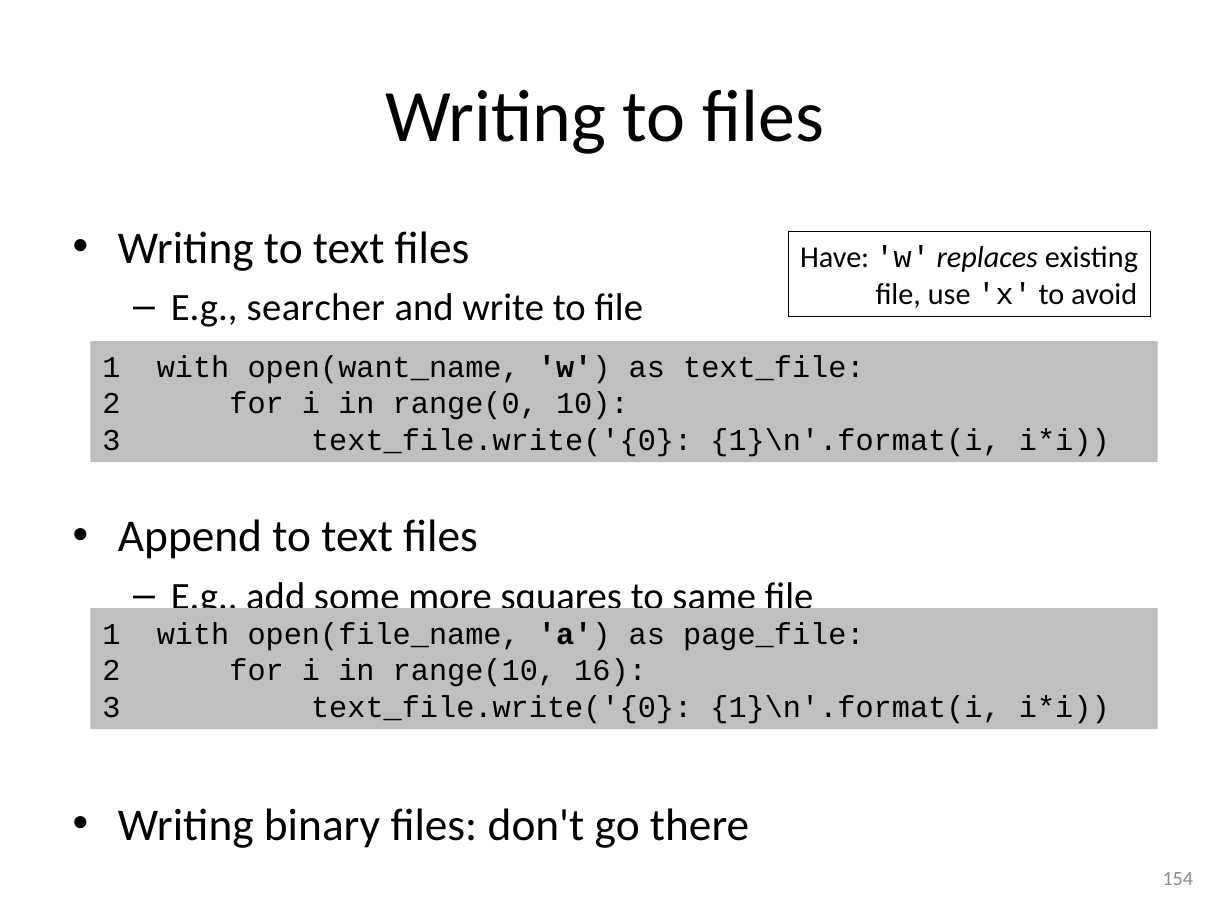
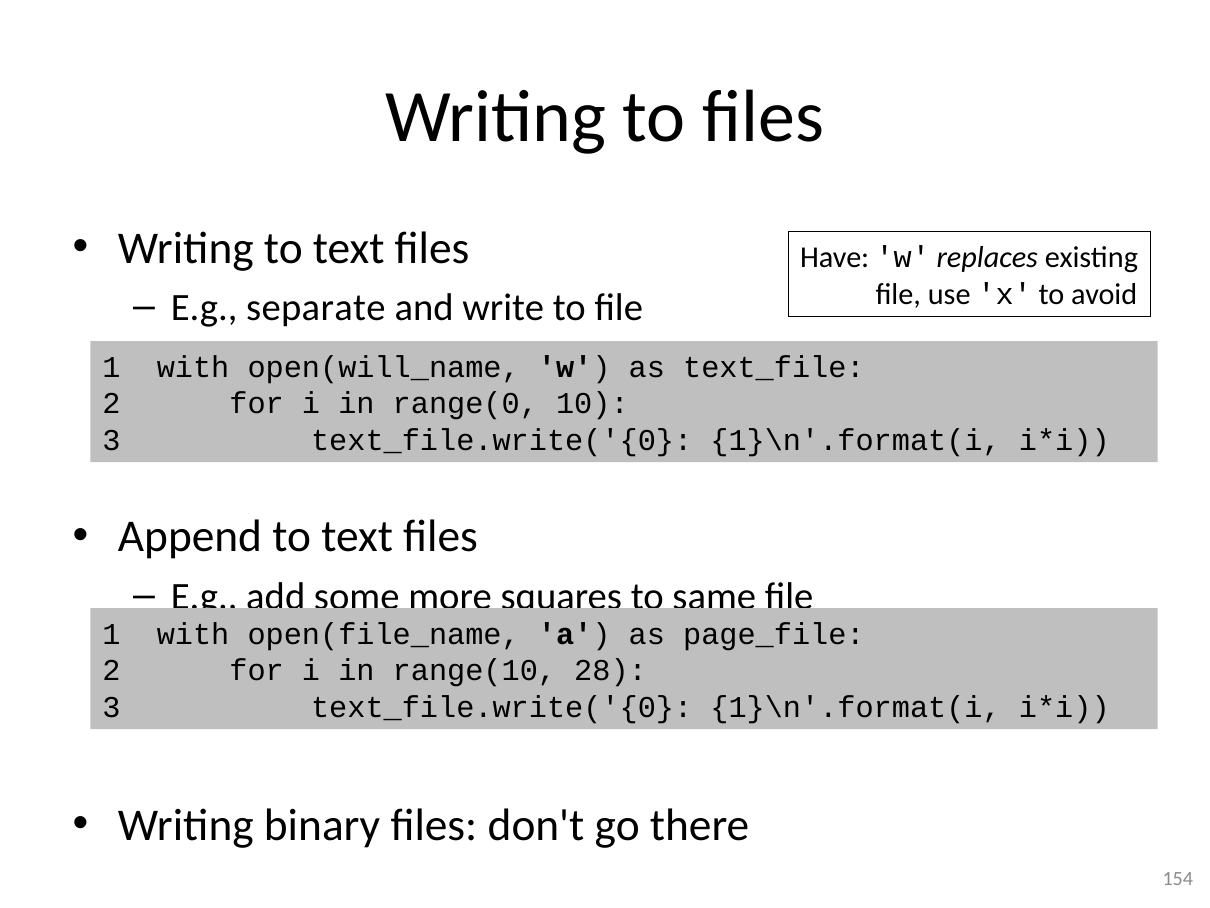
searcher: searcher -> separate
open(want_name: open(want_name -> open(will_name
16: 16 -> 28
